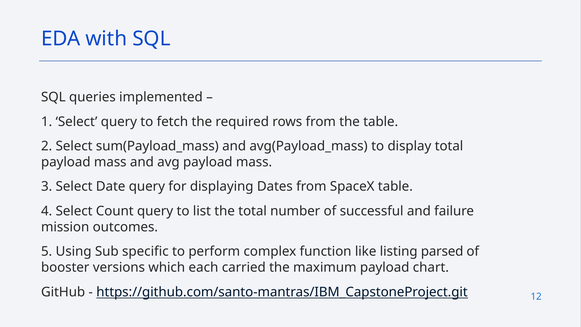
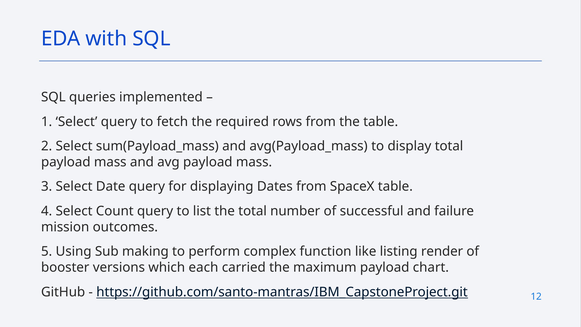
specific: specific -> making
parsed: parsed -> render
